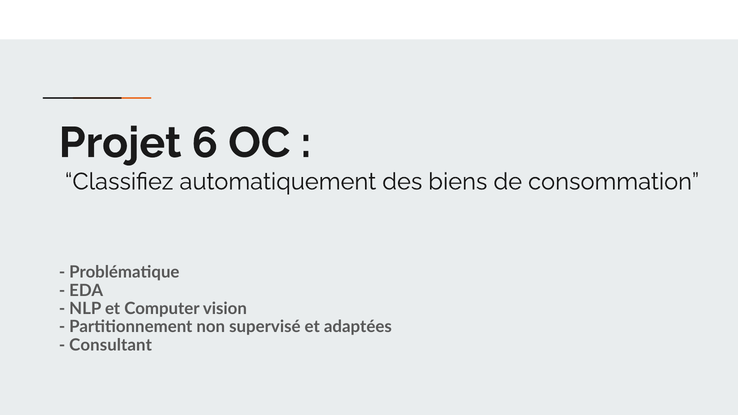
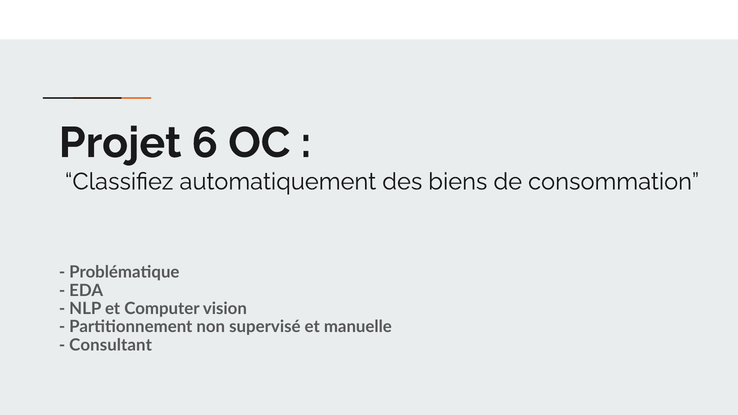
adaptées: adaptées -> manuelle
